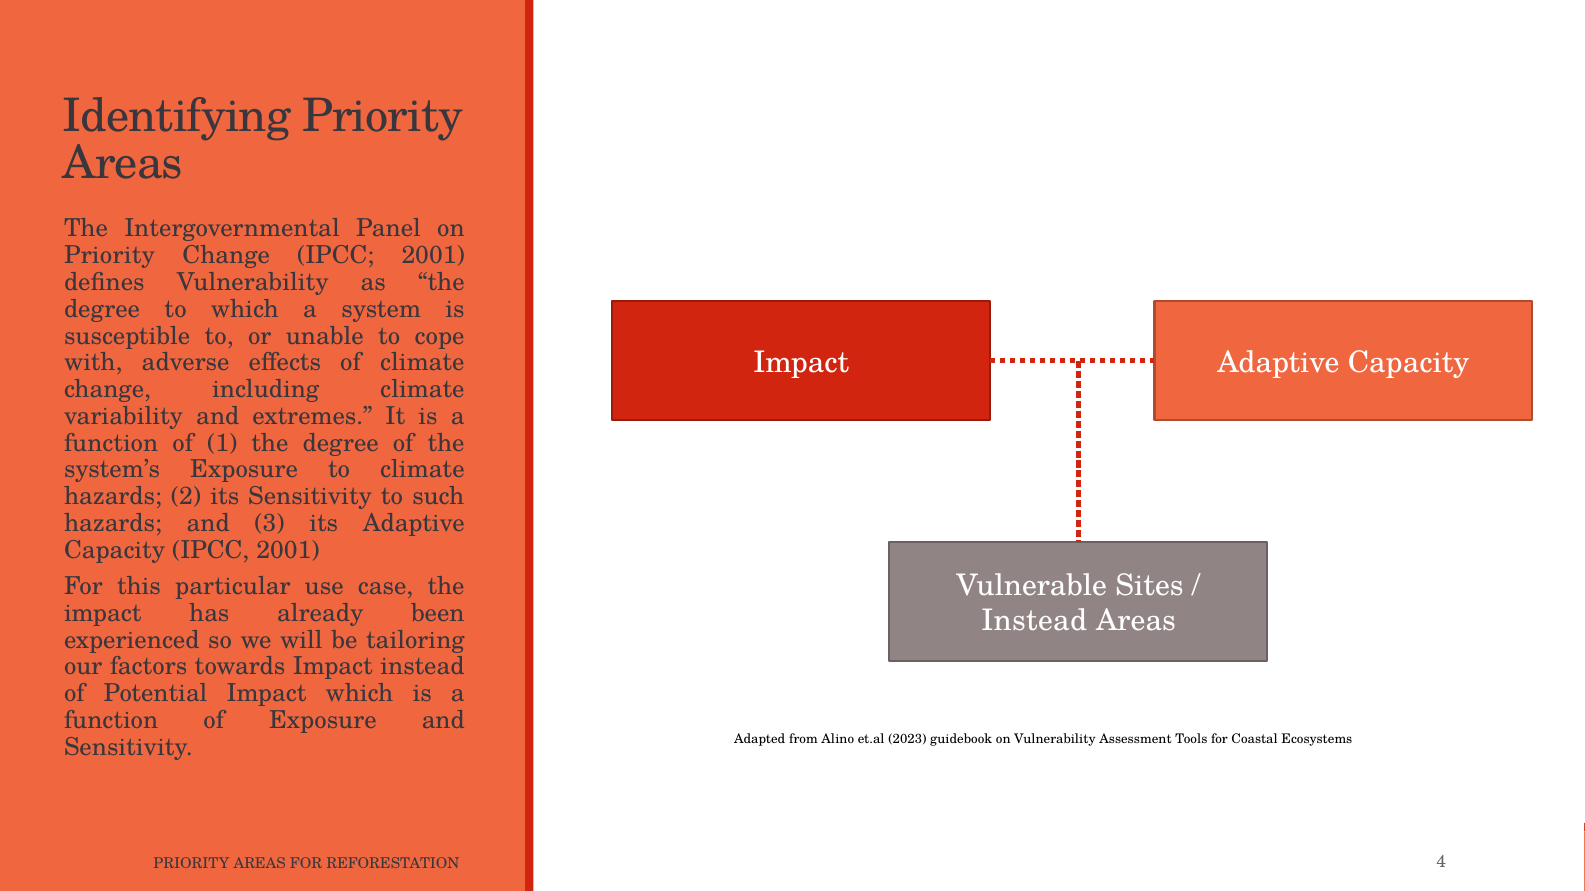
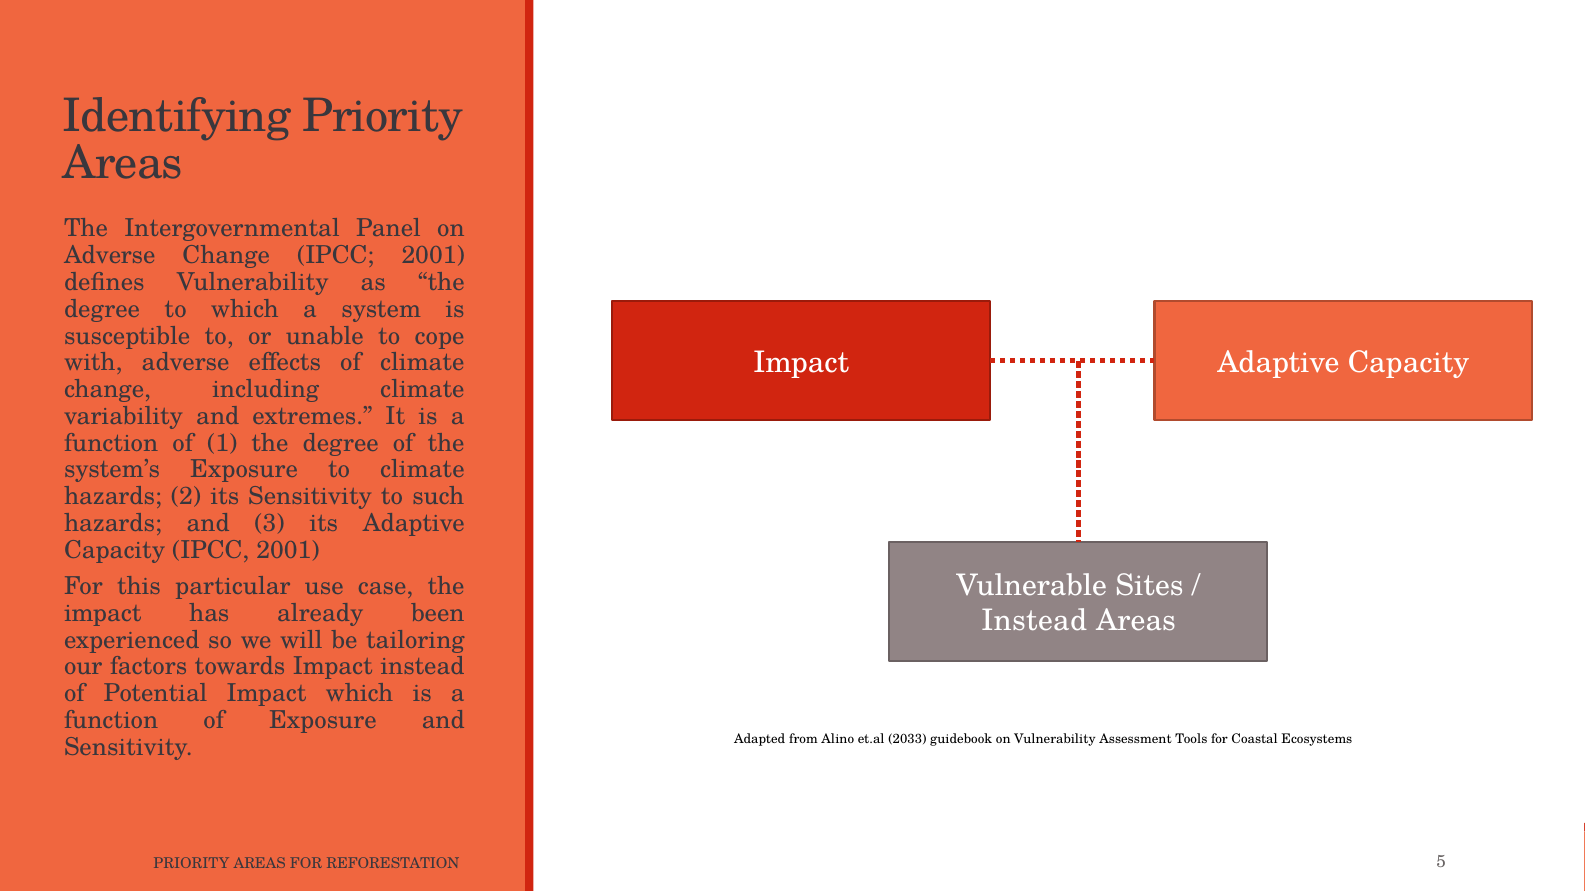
Priority at (109, 256): Priority -> Adverse
2023: 2023 -> 2033
4: 4 -> 5
